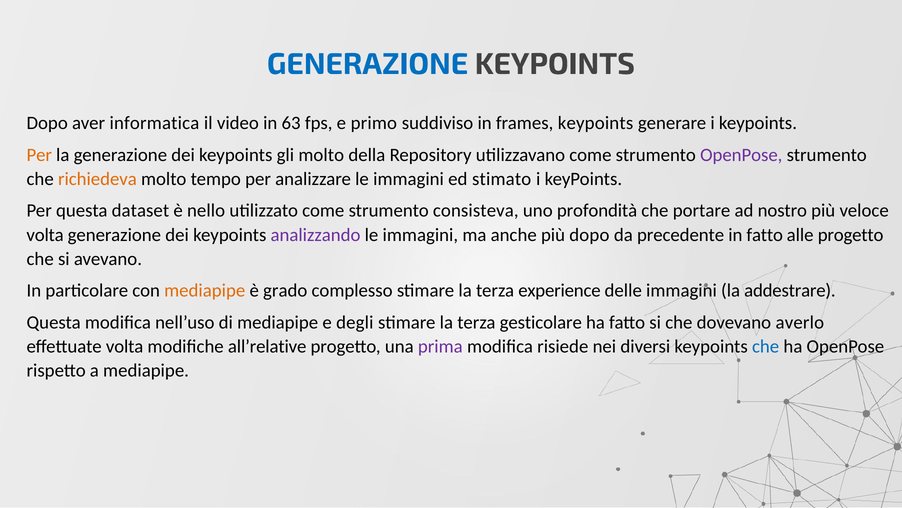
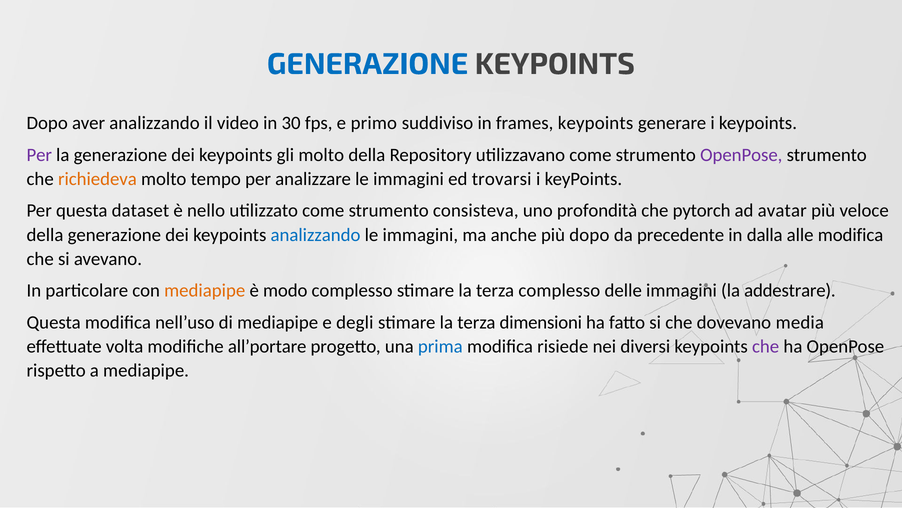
aver informatica: informatica -> analizzando
63: 63 -> 30
Per at (39, 155) colour: orange -> purple
stimato: stimato -> trovarsi
portare: portare -> pytorch
nostro: nostro -> avatar
volta at (45, 235): volta -> della
analizzando at (316, 235) colour: purple -> blue
in fatto: fatto -> dalla
alle progetto: progetto -> modifica
grado: grado -> modo
terza experience: experience -> complesso
gesticolare: gesticolare -> dimensioni
averlo: averlo -> media
all’relative: all’relative -> all’portare
prima colour: purple -> blue
che at (766, 346) colour: blue -> purple
